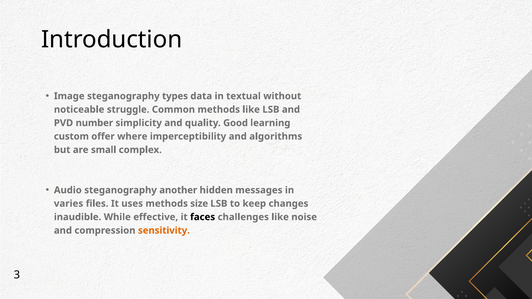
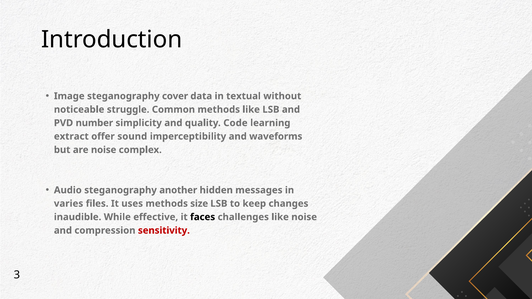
types: types -> cover
Good: Good -> Code
custom: custom -> extract
where: where -> sound
algorithms: algorithms -> waveforms
are small: small -> noise
sensitivity colour: orange -> red
